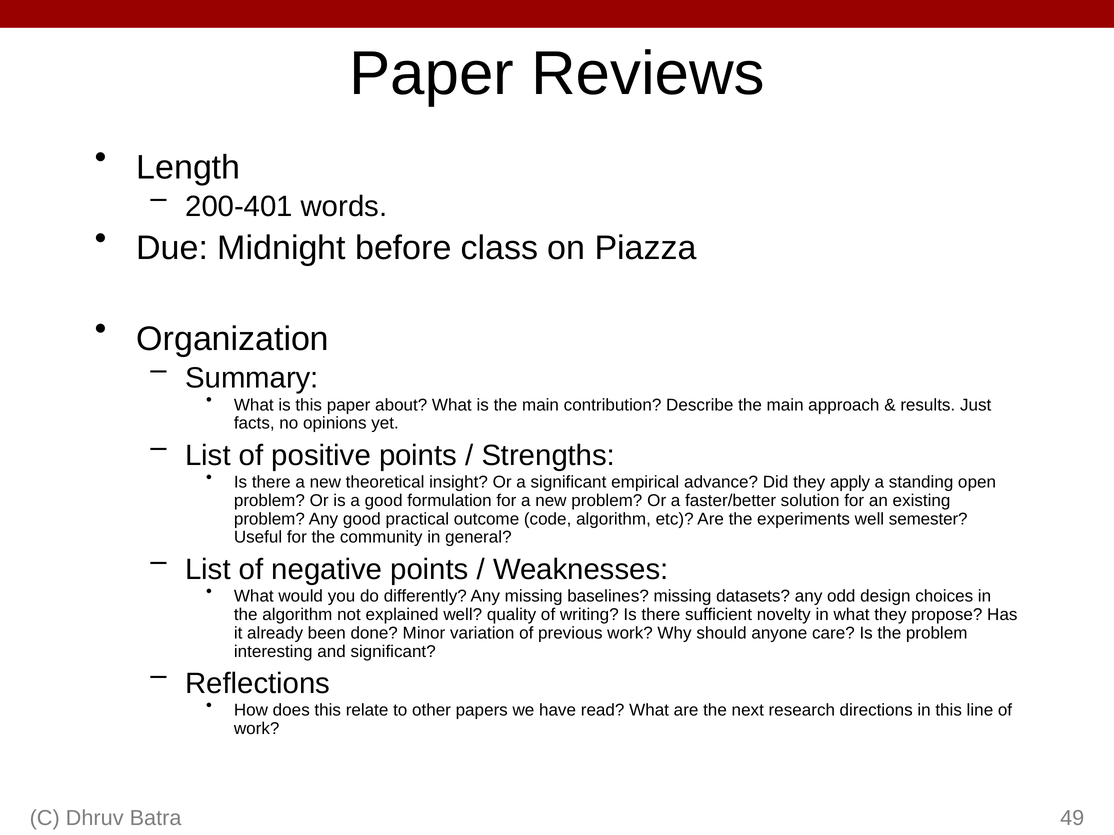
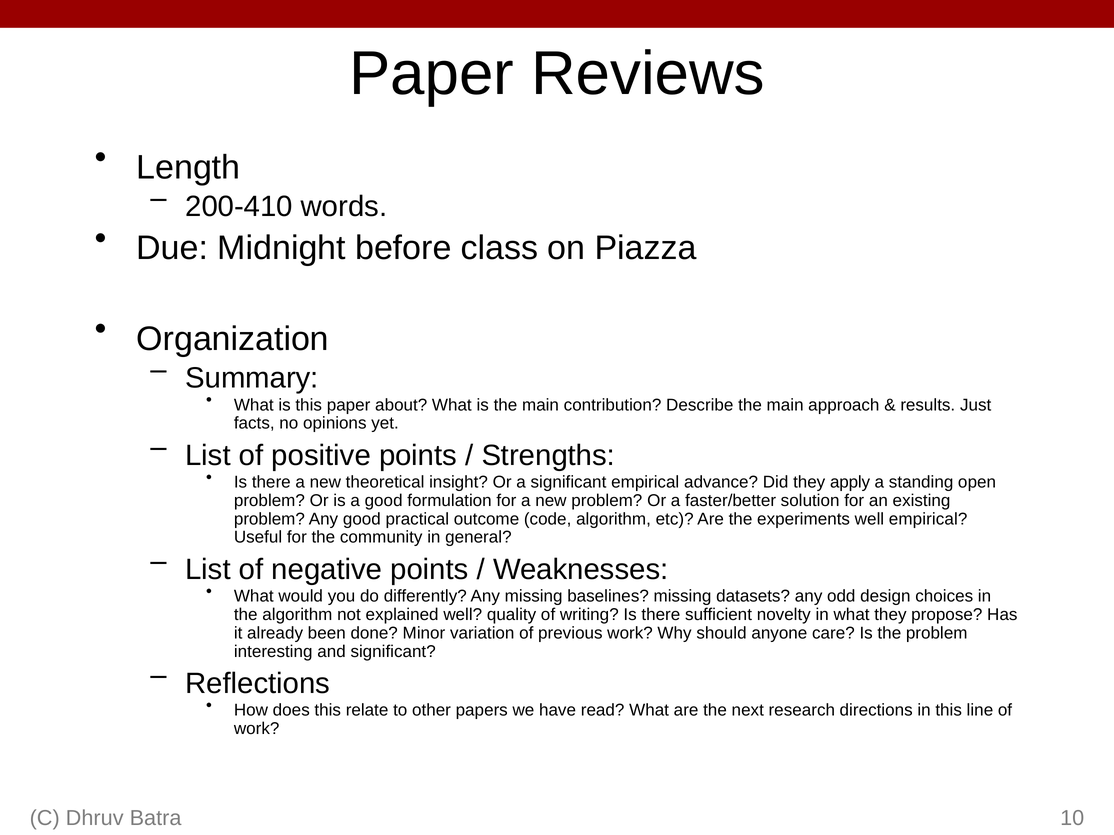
200-401: 200-401 -> 200-410
well semester: semester -> empirical
49: 49 -> 10
